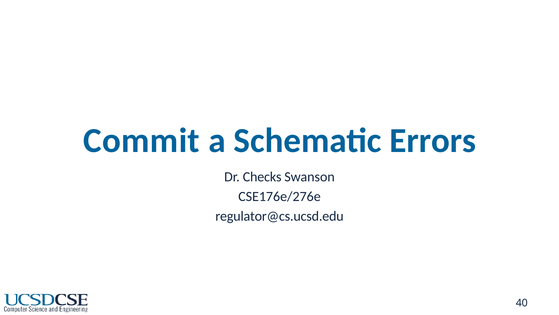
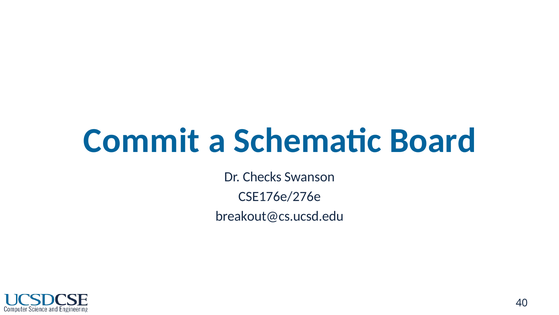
Errors: Errors -> Board
regulator@cs.ucsd.edu: regulator@cs.ucsd.edu -> breakout@cs.ucsd.edu
